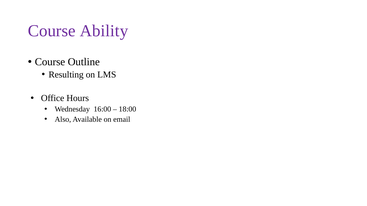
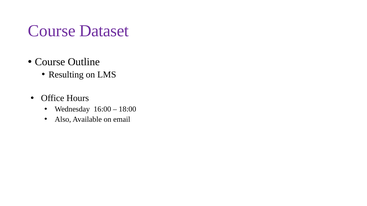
Ability: Ability -> Dataset
